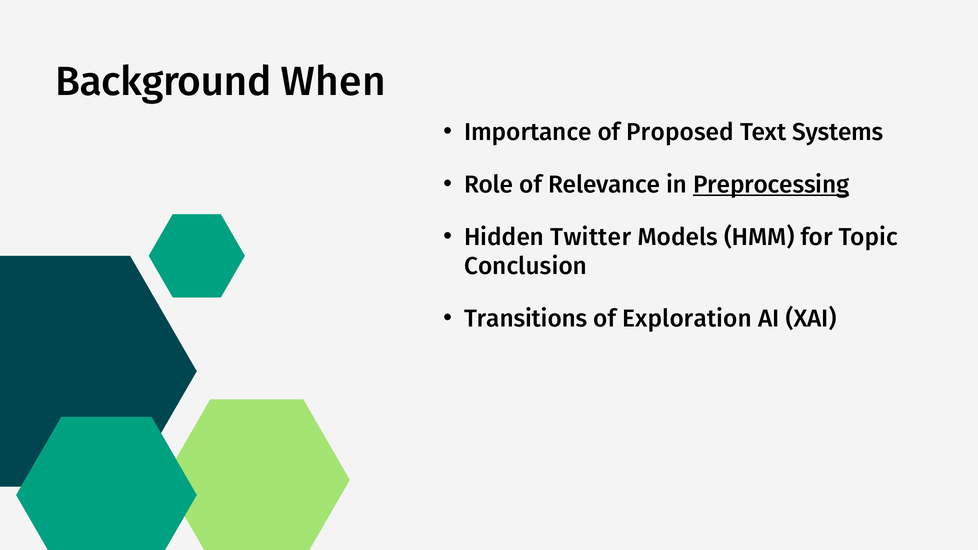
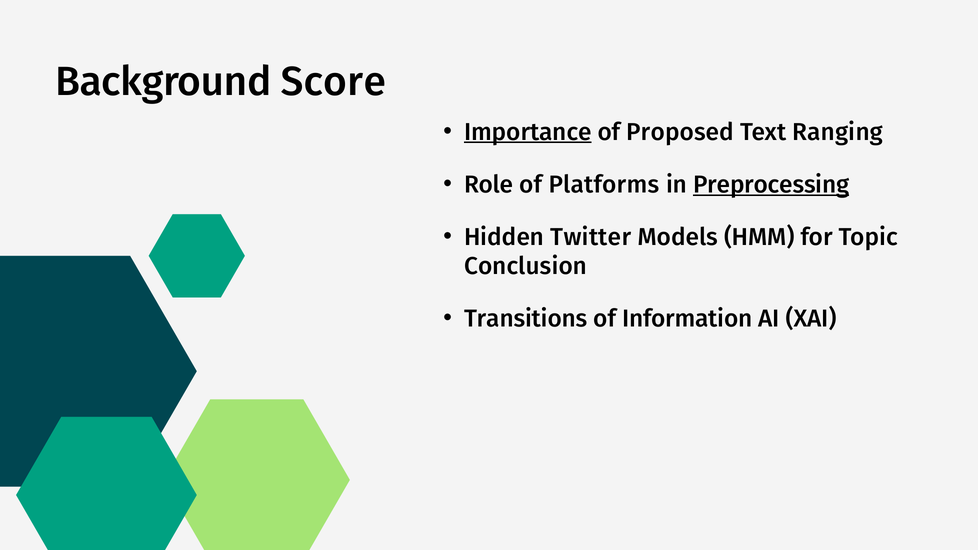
When: When -> Score
Importance underline: none -> present
Systems: Systems -> Ranging
Relevance: Relevance -> Platforms
Exploration: Exploration -> Information
